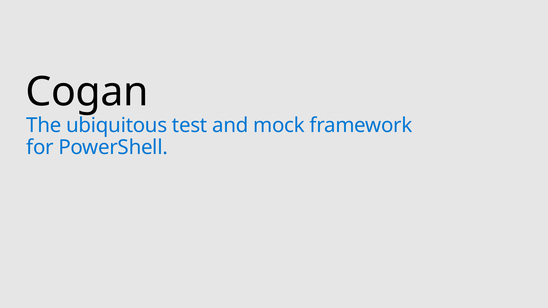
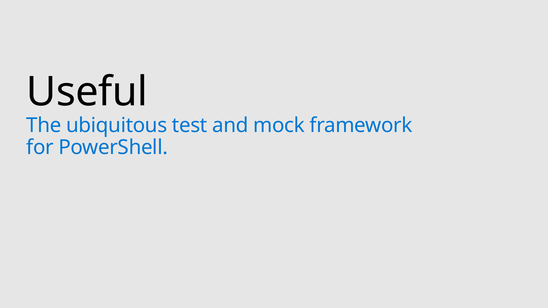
Cogan: Cogan -> Useful
